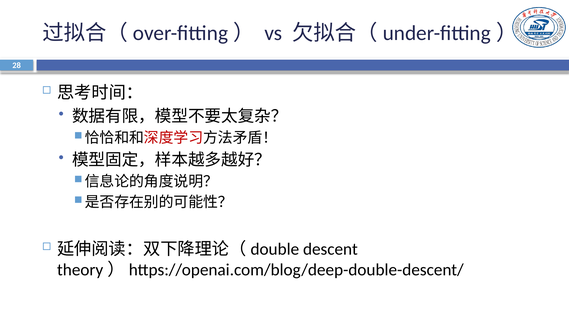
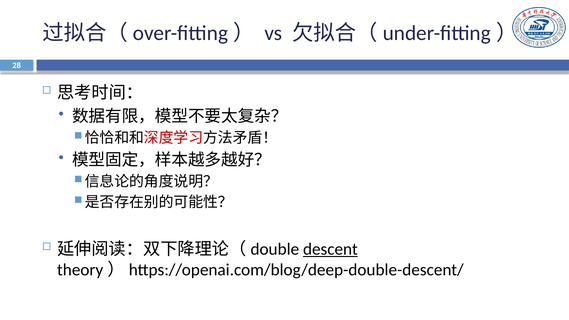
descent underline: none -> present
